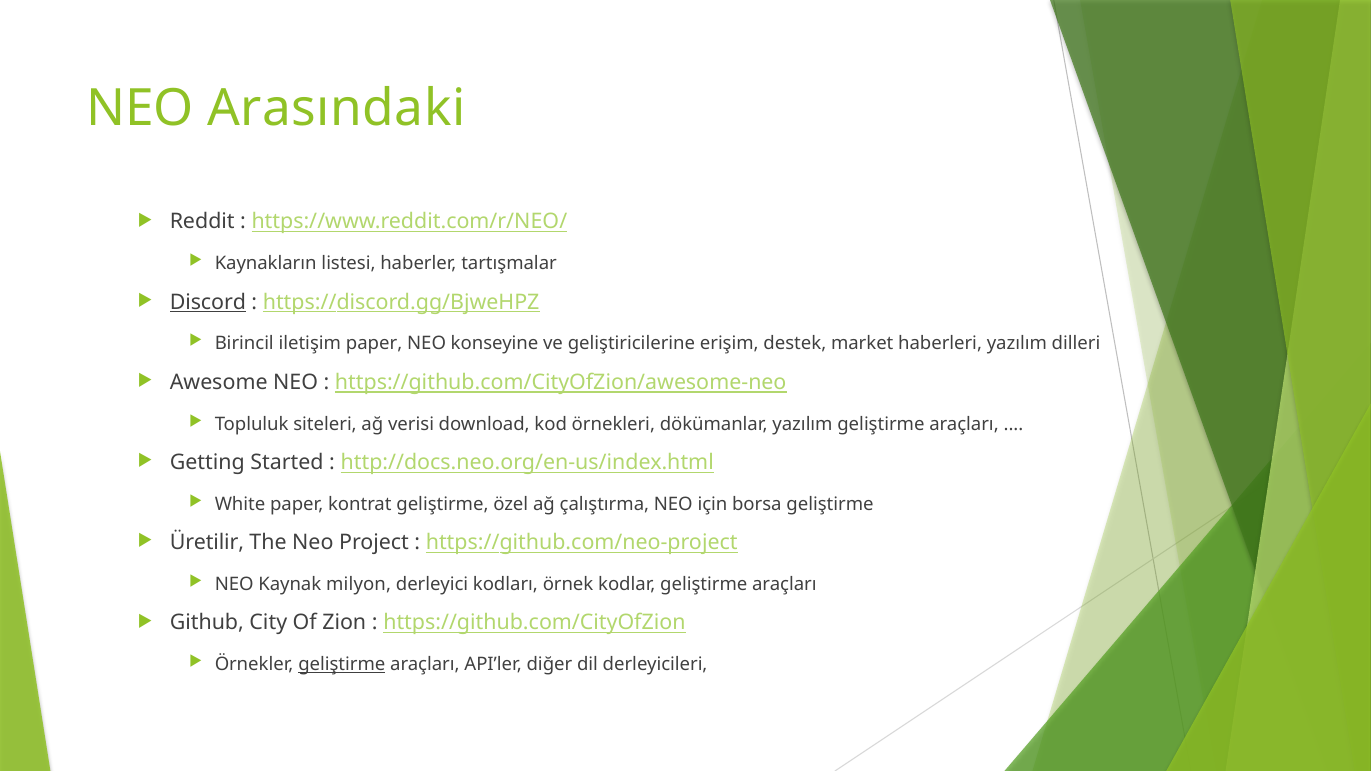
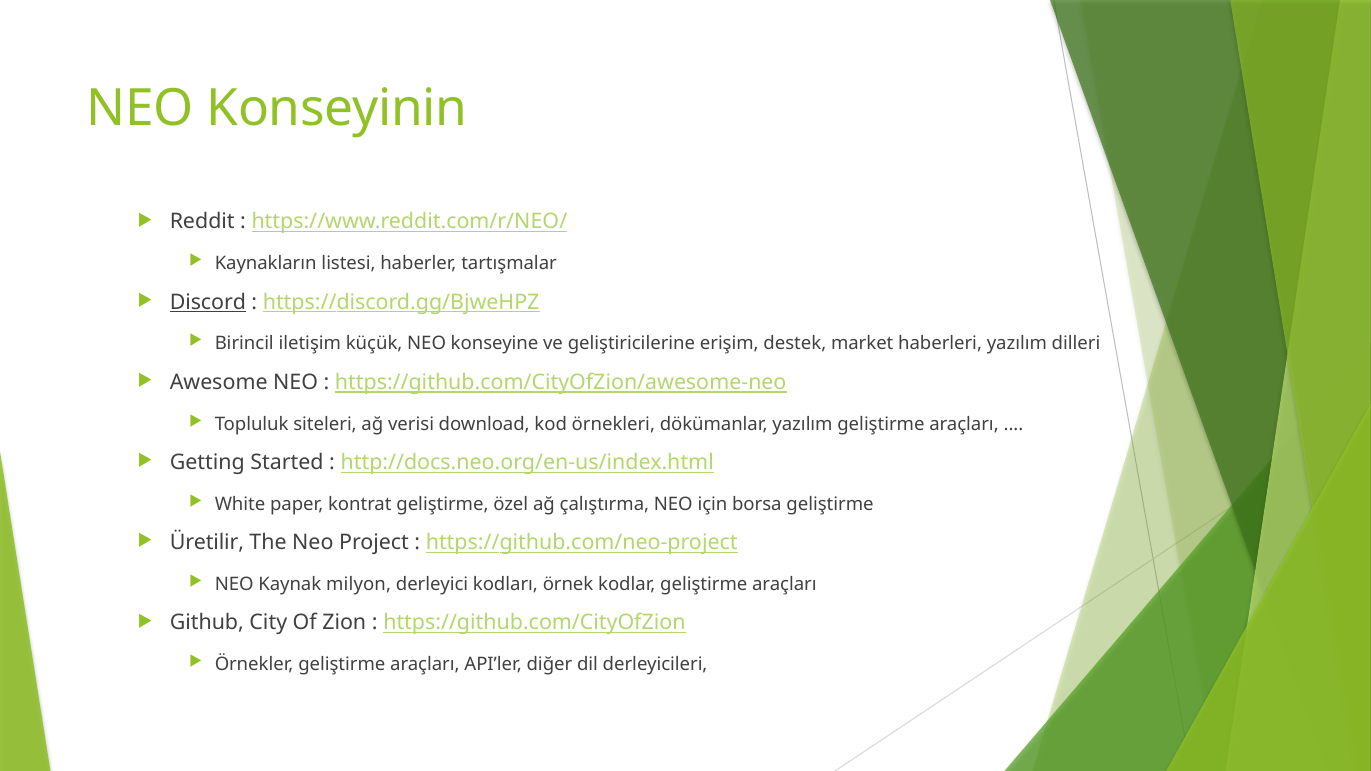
Arasındaki: Arasındaki -> Konseyinin
iletişim paper: paper -> küçük
geliştirme at (342, 665) underline: present -> none
